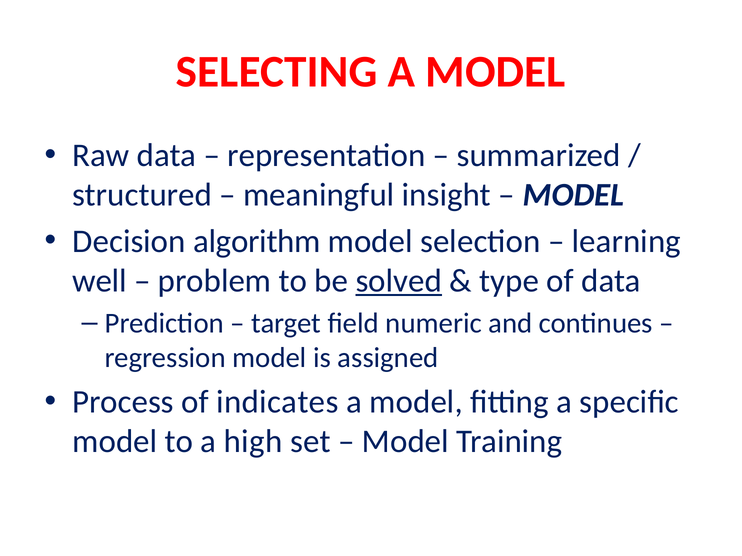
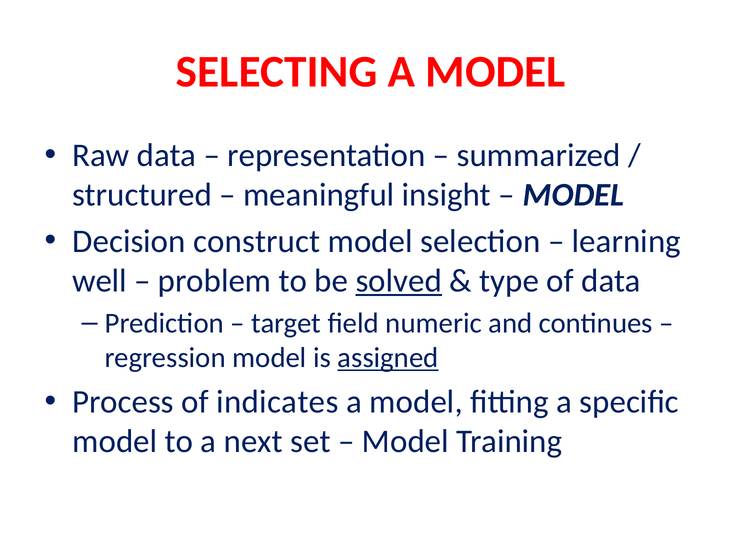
algorithm: algorithm -> construct
assigned underline: none -> present
high: high -> next
